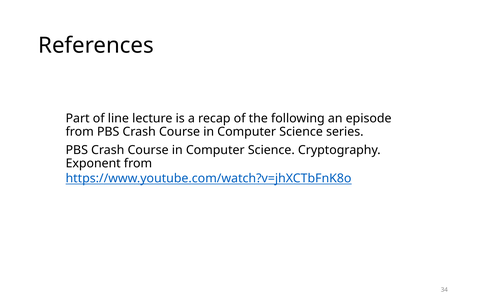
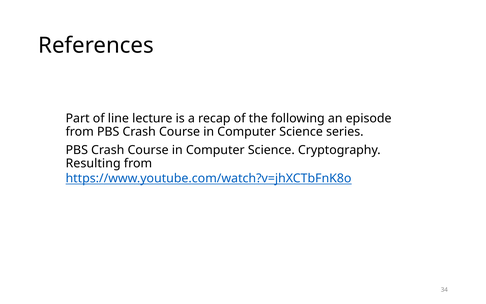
Exponent: Exponent -> Resulting
